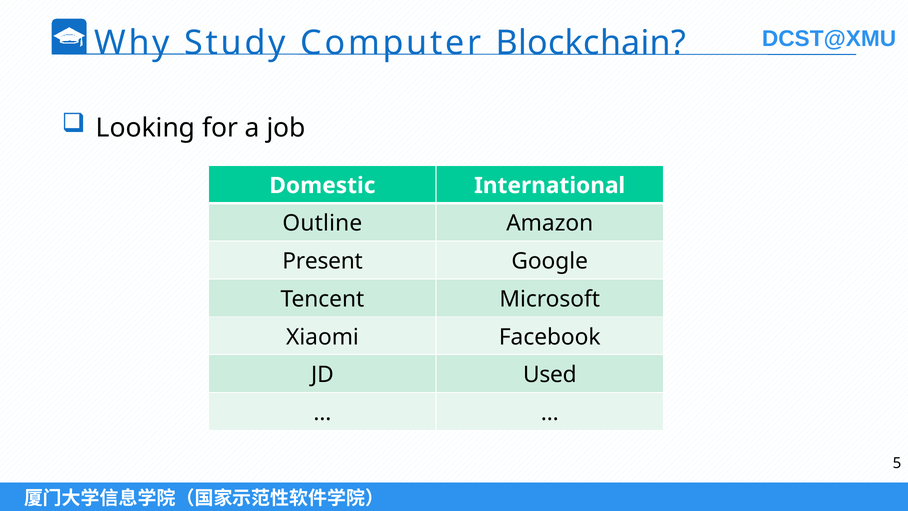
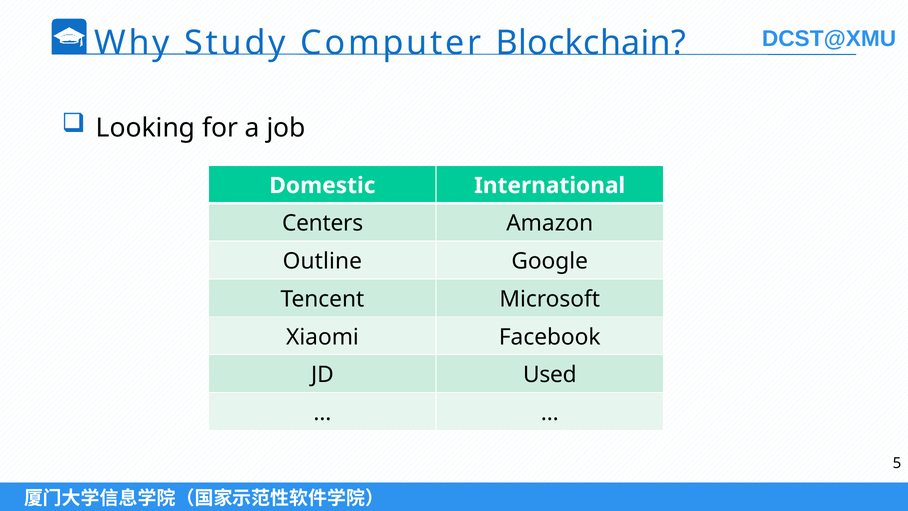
Outline: Outline -> Centers
Present: Present -> Outline
